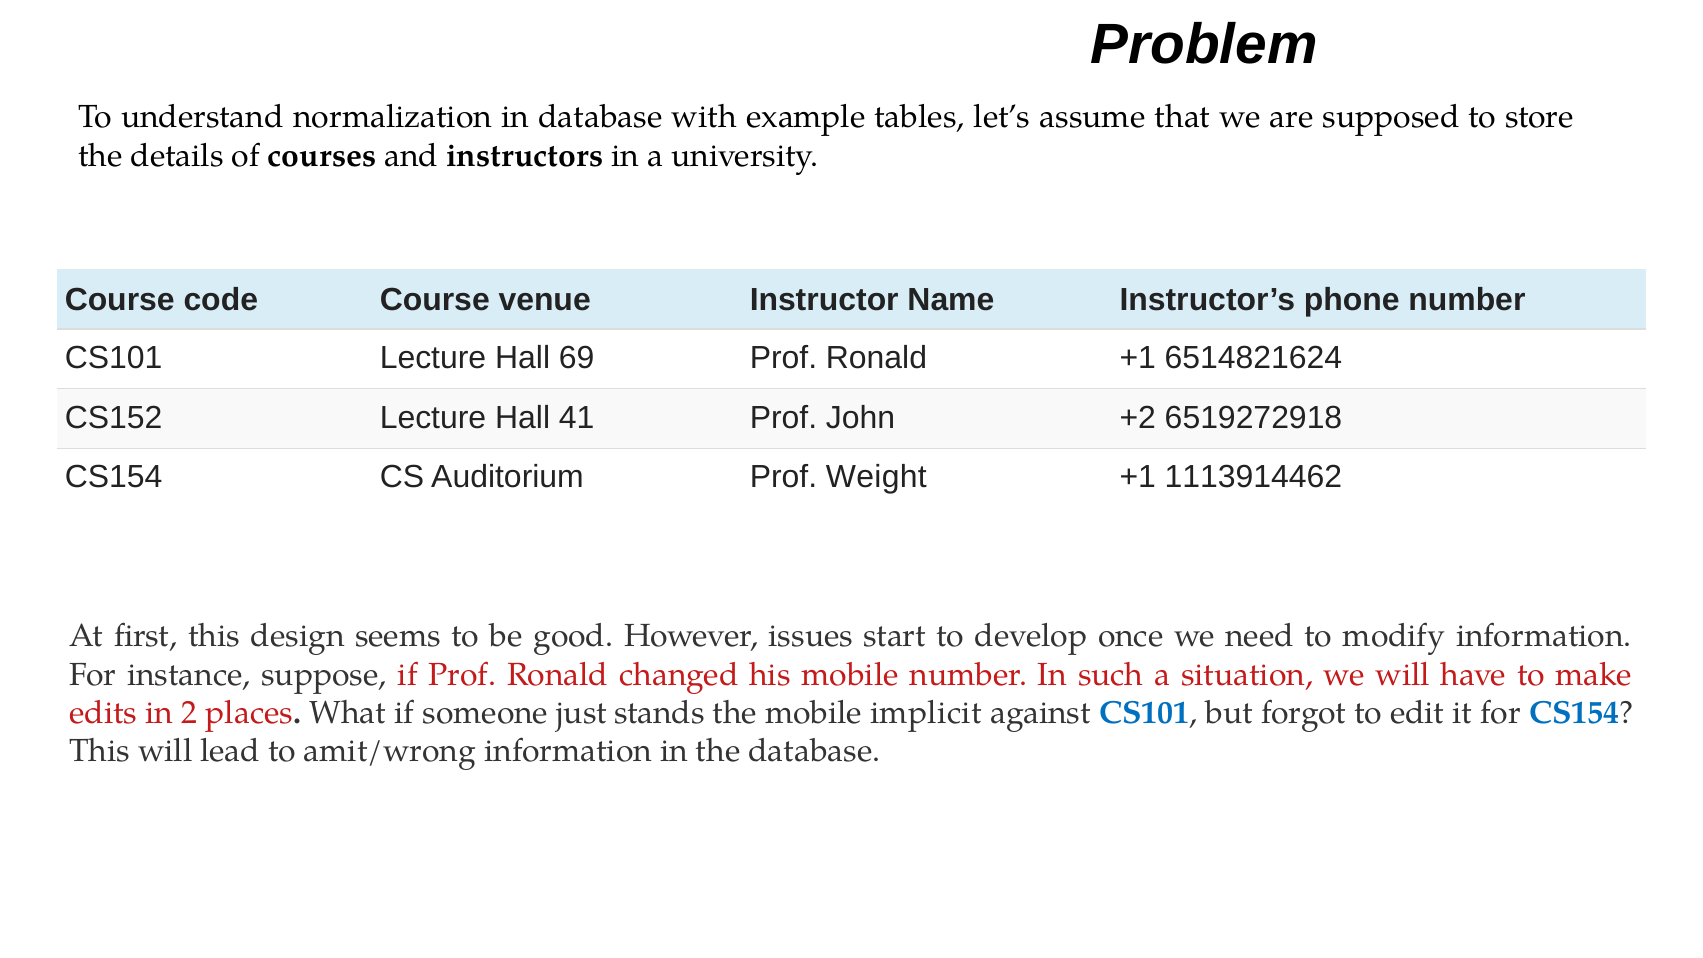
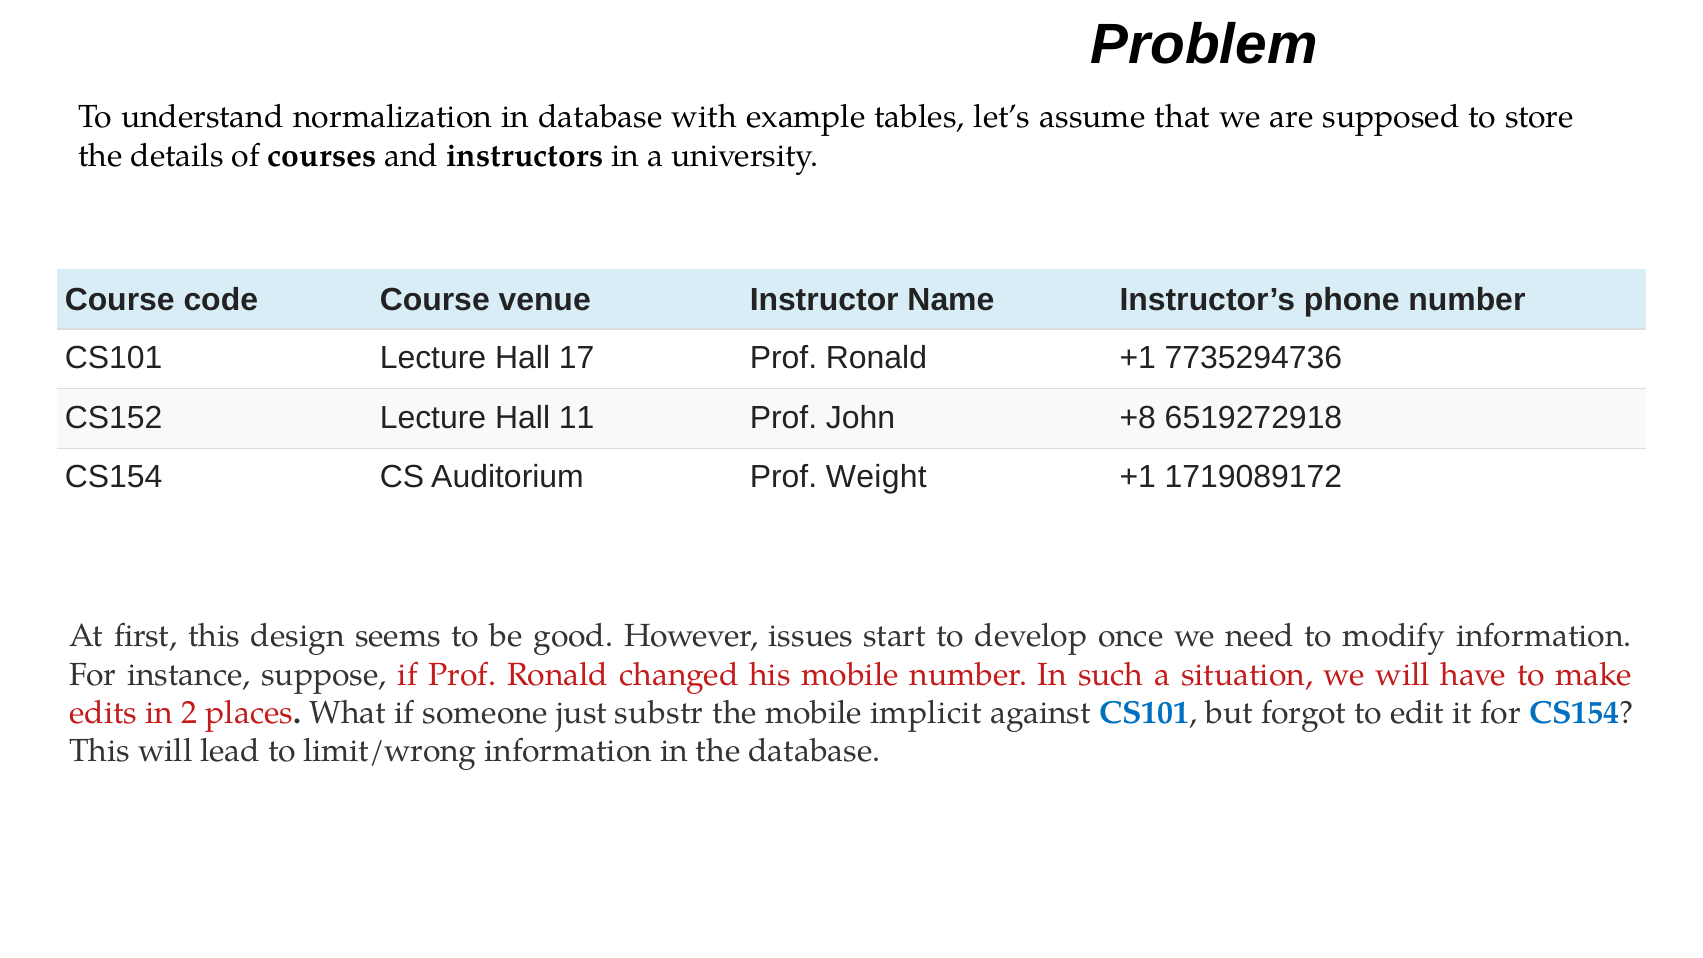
69: 69 -> 17
6514821624: 6514821624 -> 7735294736
41: 41 -> 11
+2: +2 -> +8
1113914462: 1113914462 -> 1719089172
stands: stands -> substr
amit/wrong: amit/wrong -> limit/wrong
